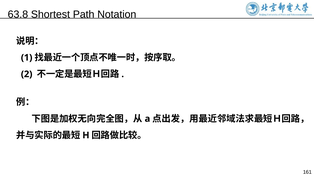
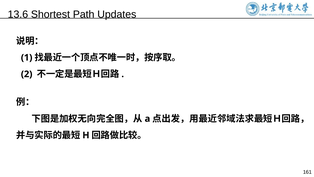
63.8: 63.8 -> 13.6
Notation: Notation -> Updates
